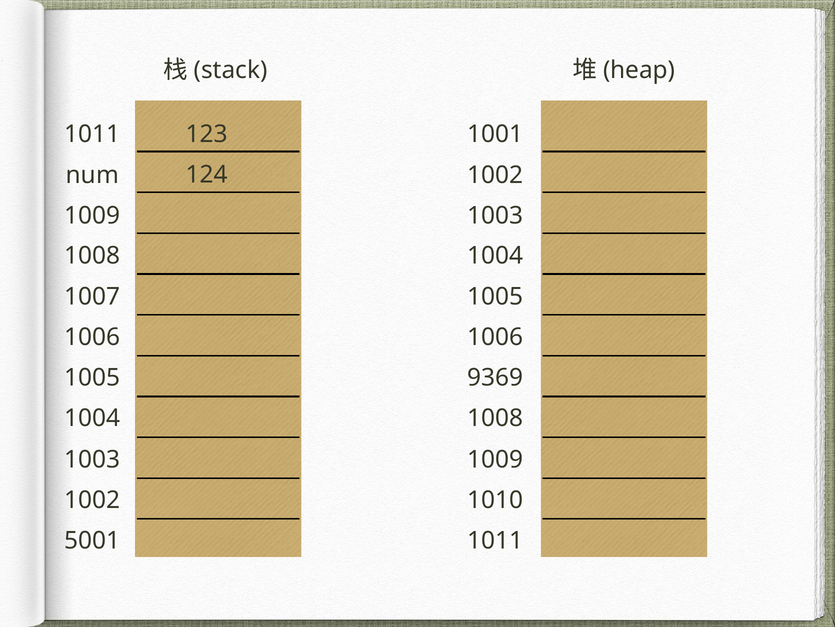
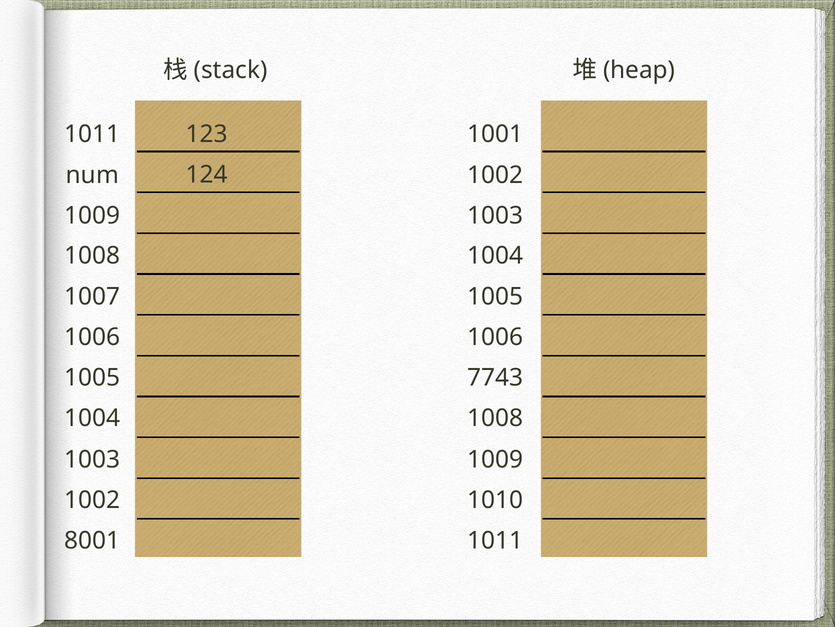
9369: 9369 -> 7743
5001: 5001 -> 8001
